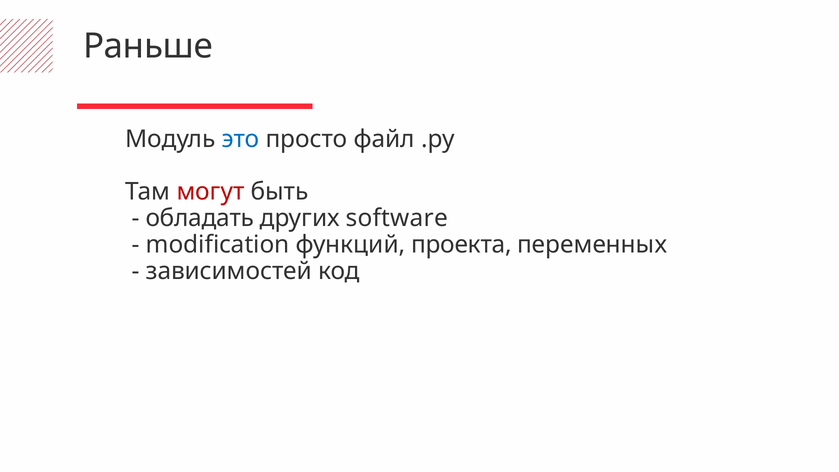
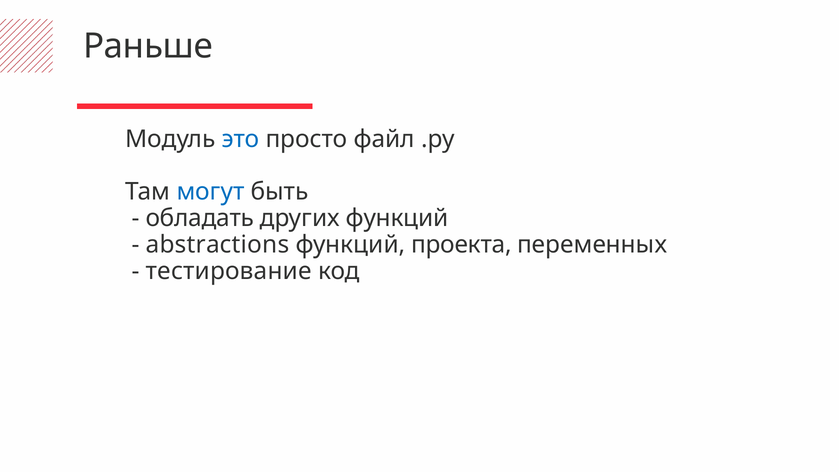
могут colour: red -> blue
других software: software -> функций
modification: modification -> abstractions
зависимостей: зависимостей -> тестирование
